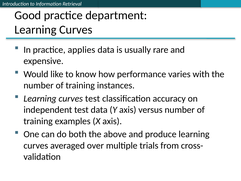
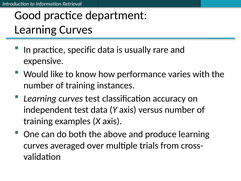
applies: applies -> specific
